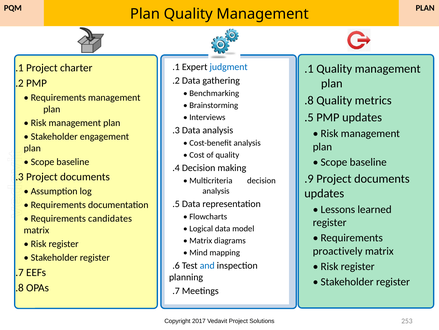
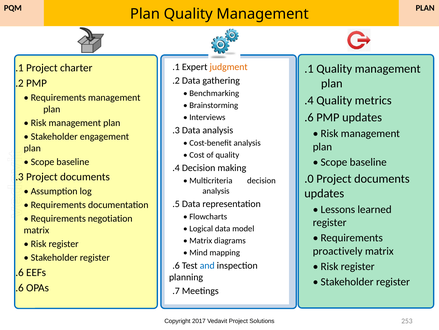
judgment colour: blue -> orange
.8 at (309, 100): .8 -> .4
.5 at (309, 117): .5 -> .6
.9: .9 -> .0
candidates: candidates -> negotiation
.7 at (20, 272): .7 -> .6
.8 at (20, 287): .8 -> .6
